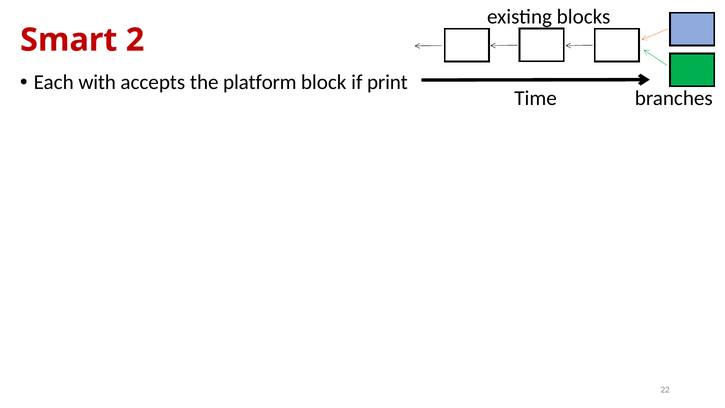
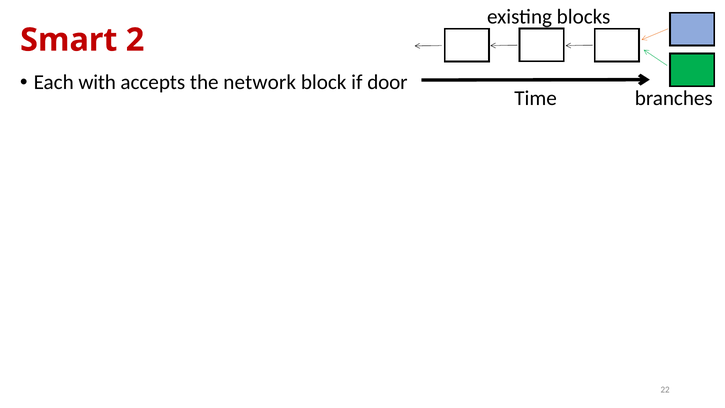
platform: platform -> network
print: print -> door
